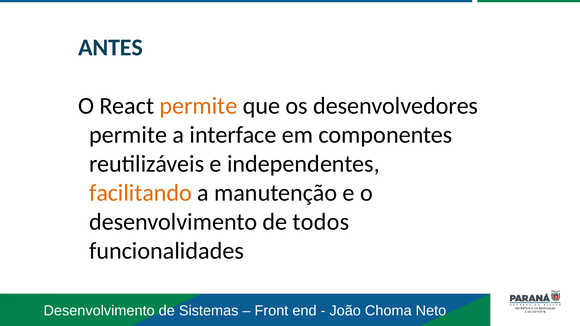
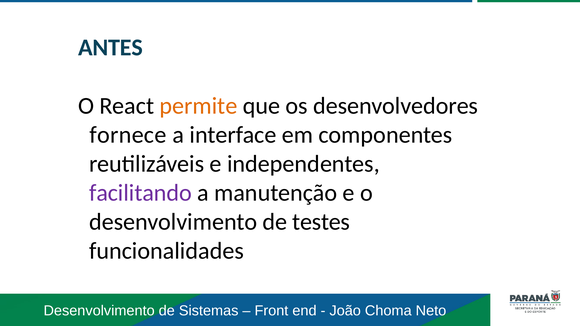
permite at (128, 135): permite -> fornece
facilitando colour: orange -> purple
todos: todos -> testes
